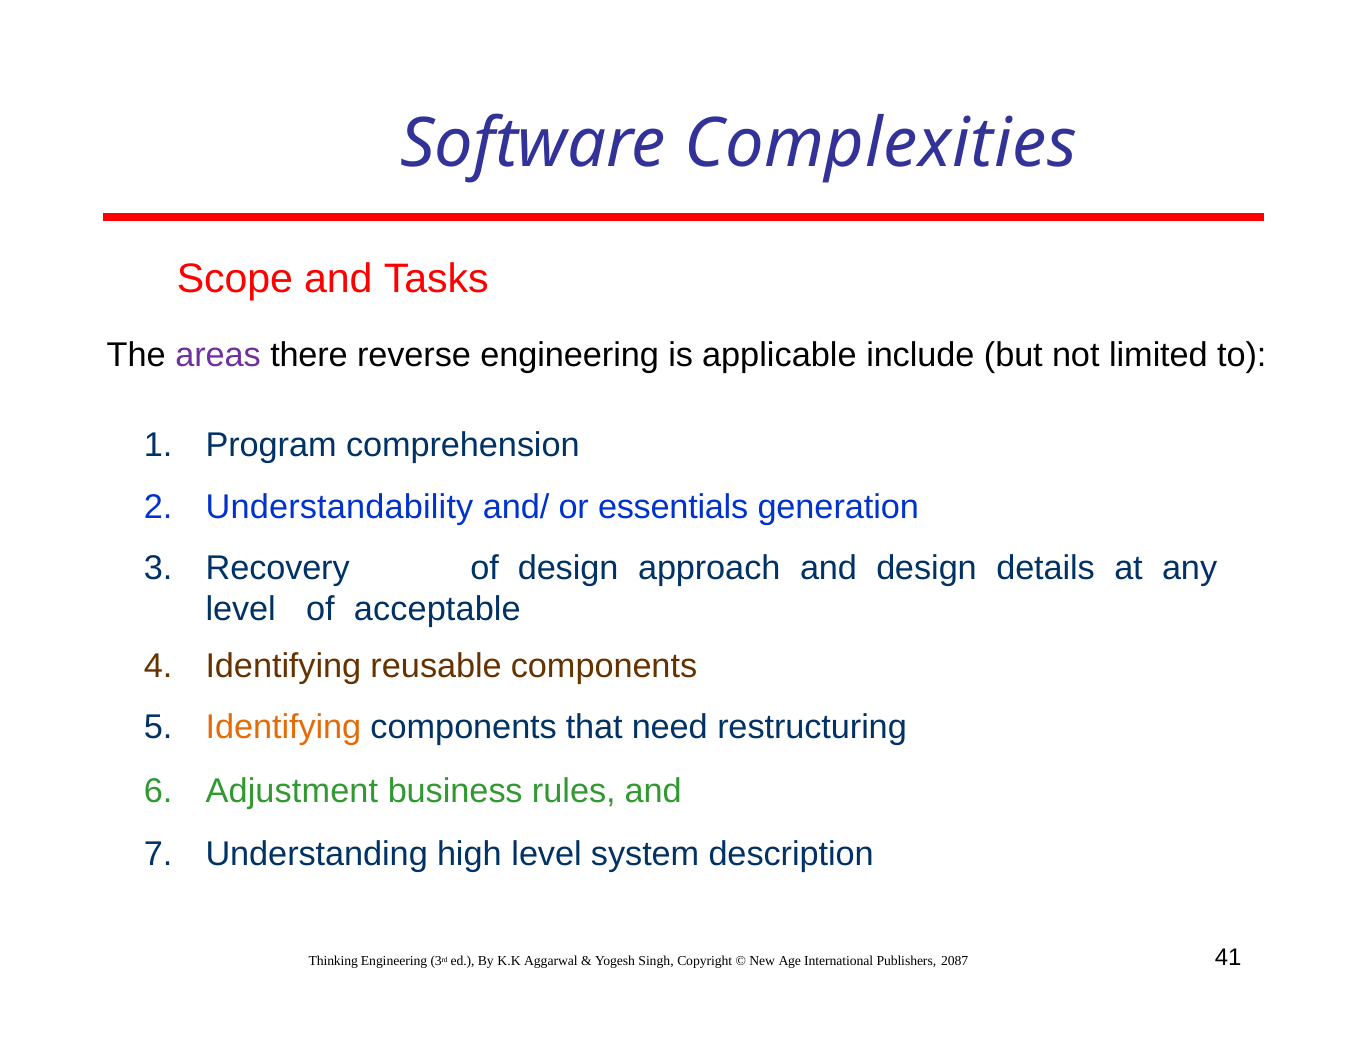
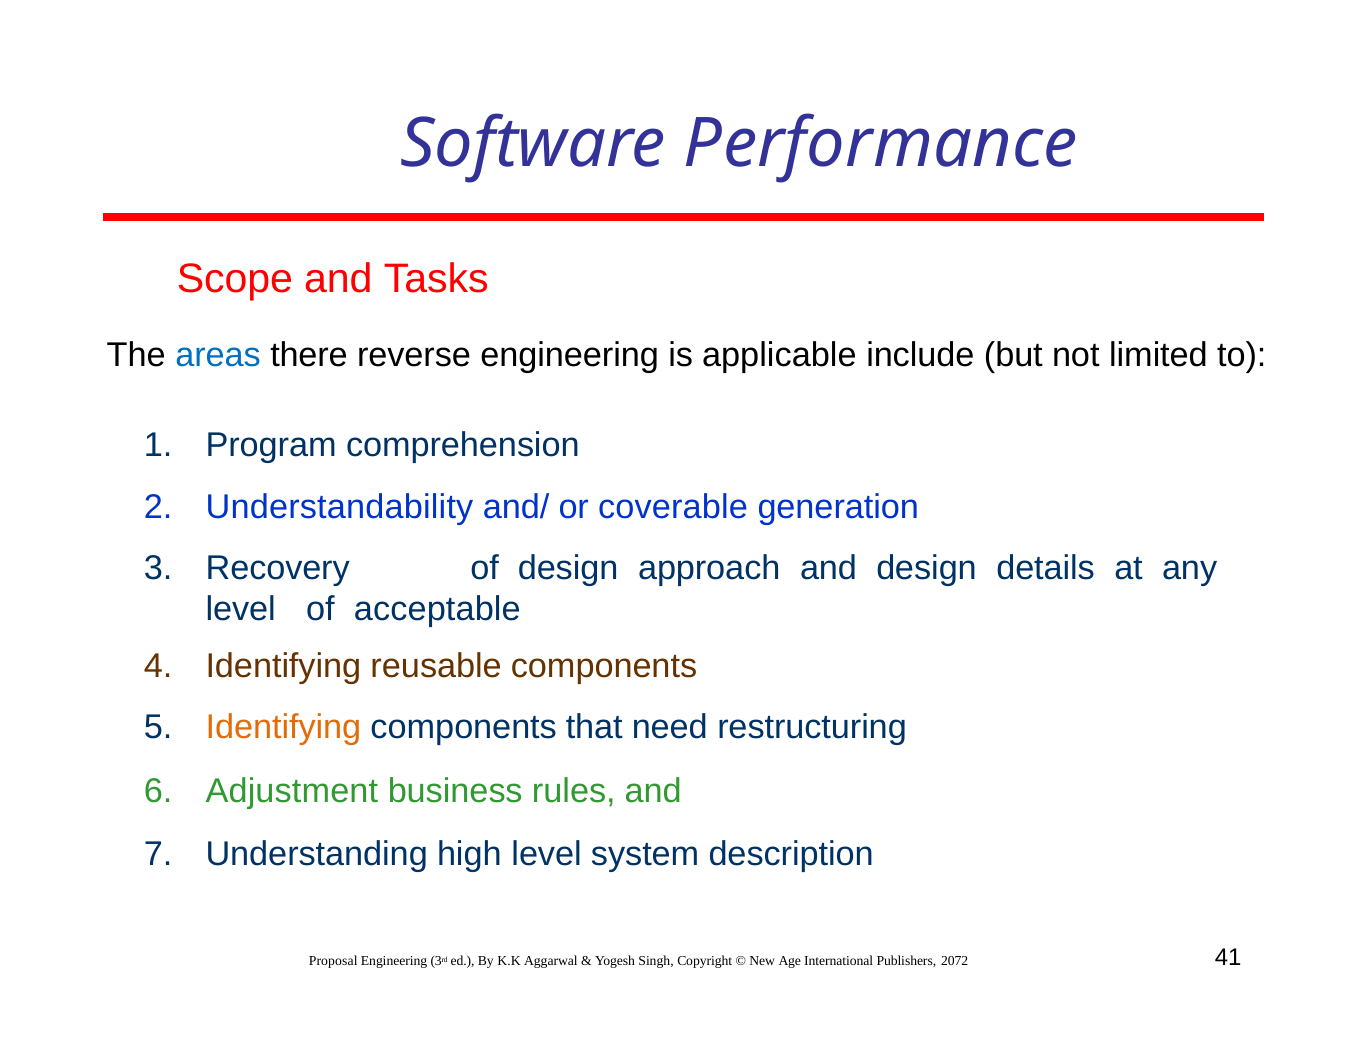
Complexities: Complexities -> Performance
areas colour: purple -> blue
essentials: essentials -> coverable
Thinking: Thinking -> Proposal
2087: 2087 -> 2072
